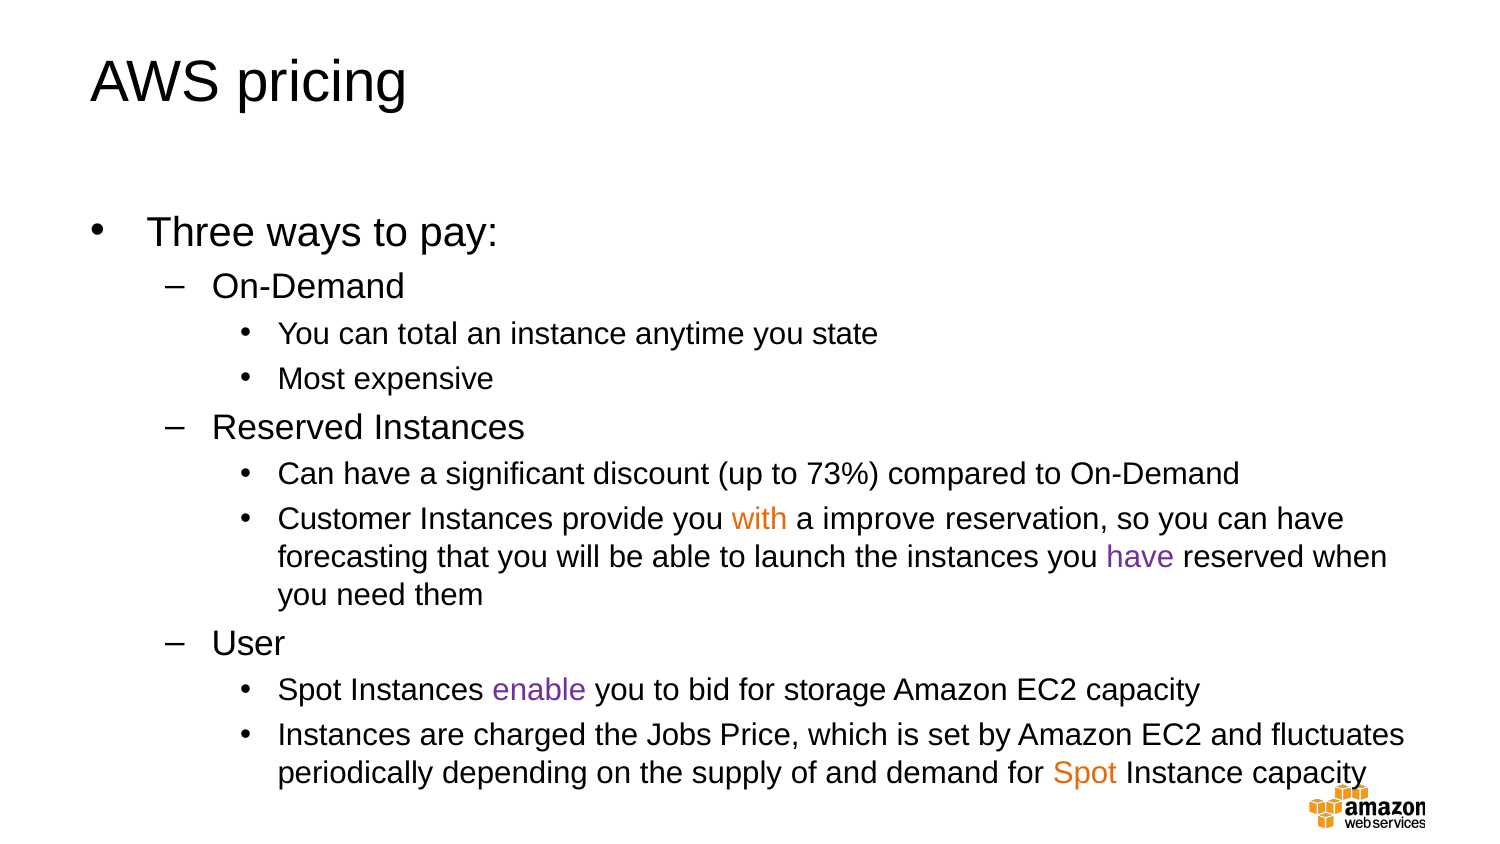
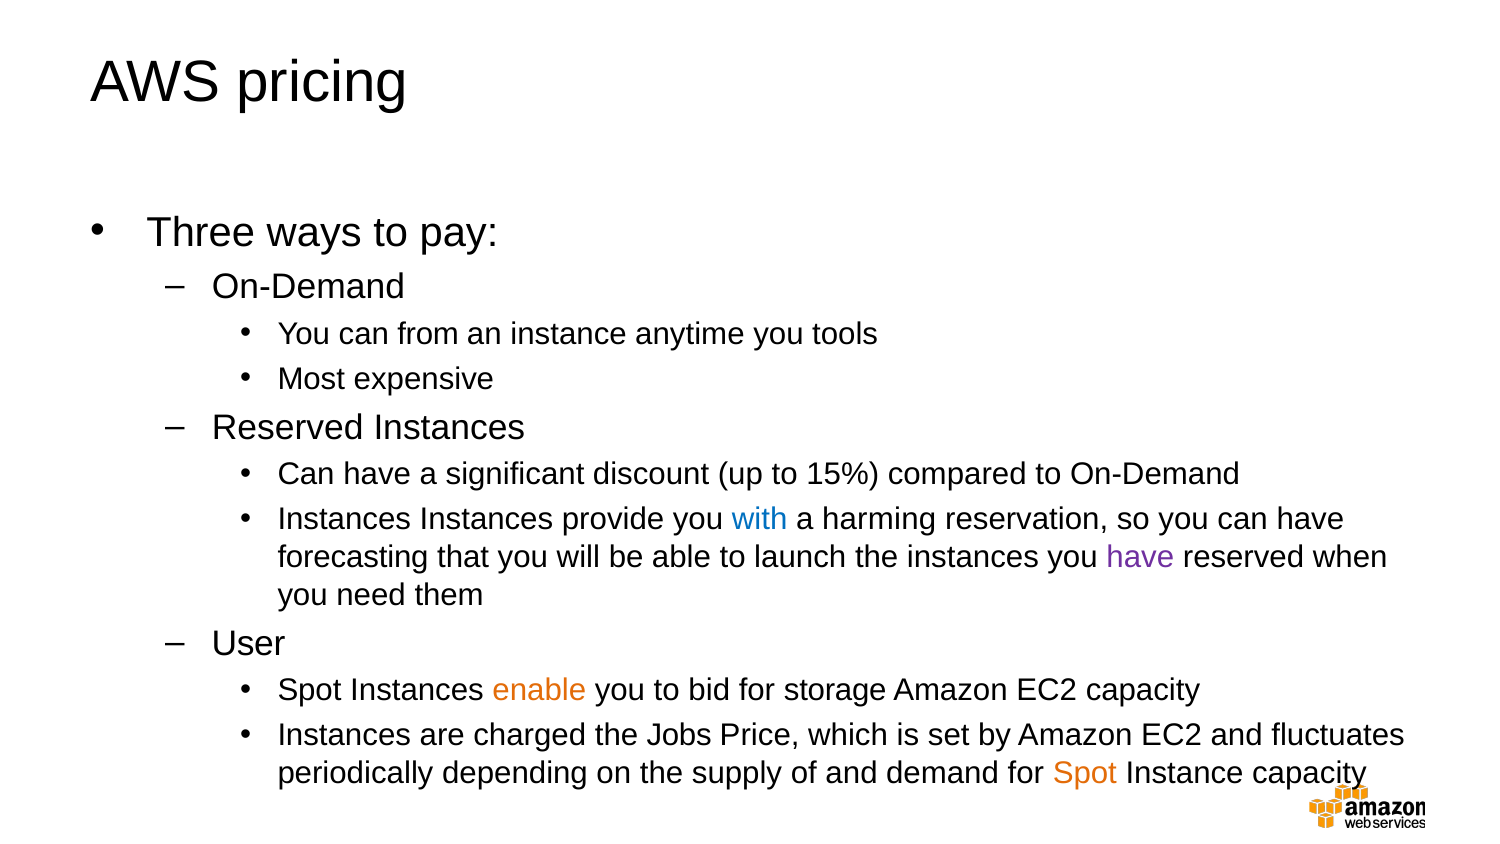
total: total -> from
state: state -> tools
73%: 73% -> 15%
Customer at (344, 520): Customer -> Instances
with colour: orange -> blue
improve: improve -> harming
enable colour: purple -> orange
